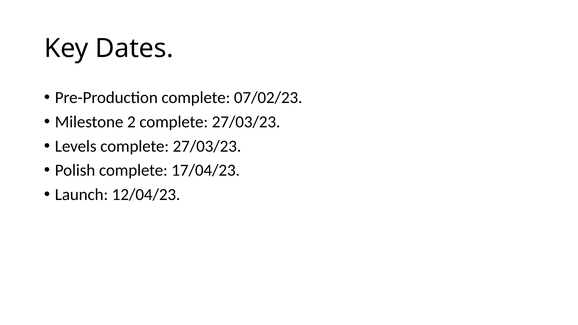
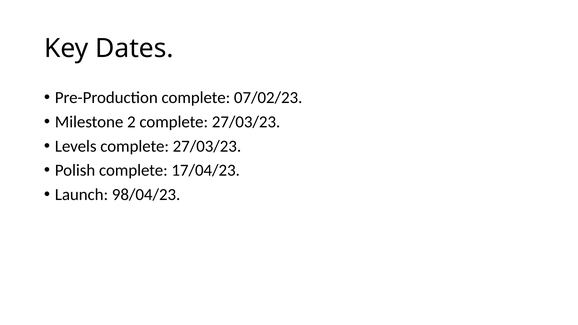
12/04/23: 12/04/23 -> 98/04/23
